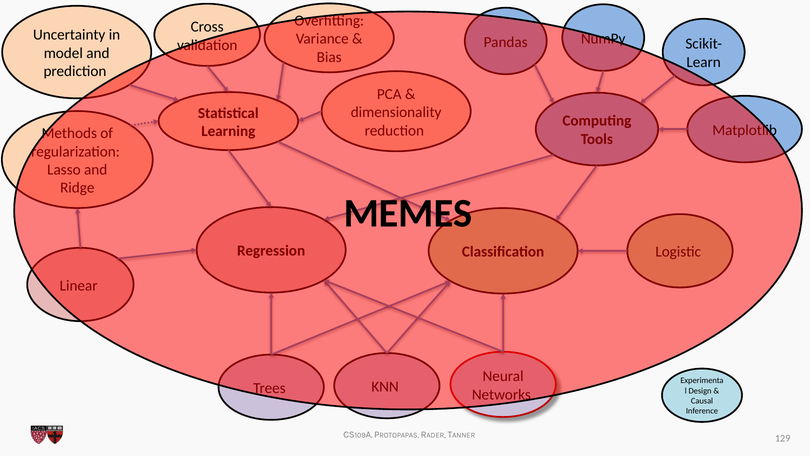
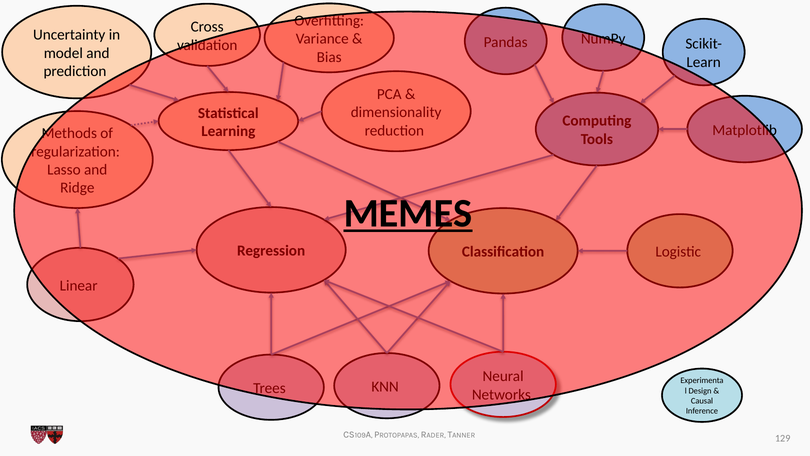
MEMES underline: none -> present
